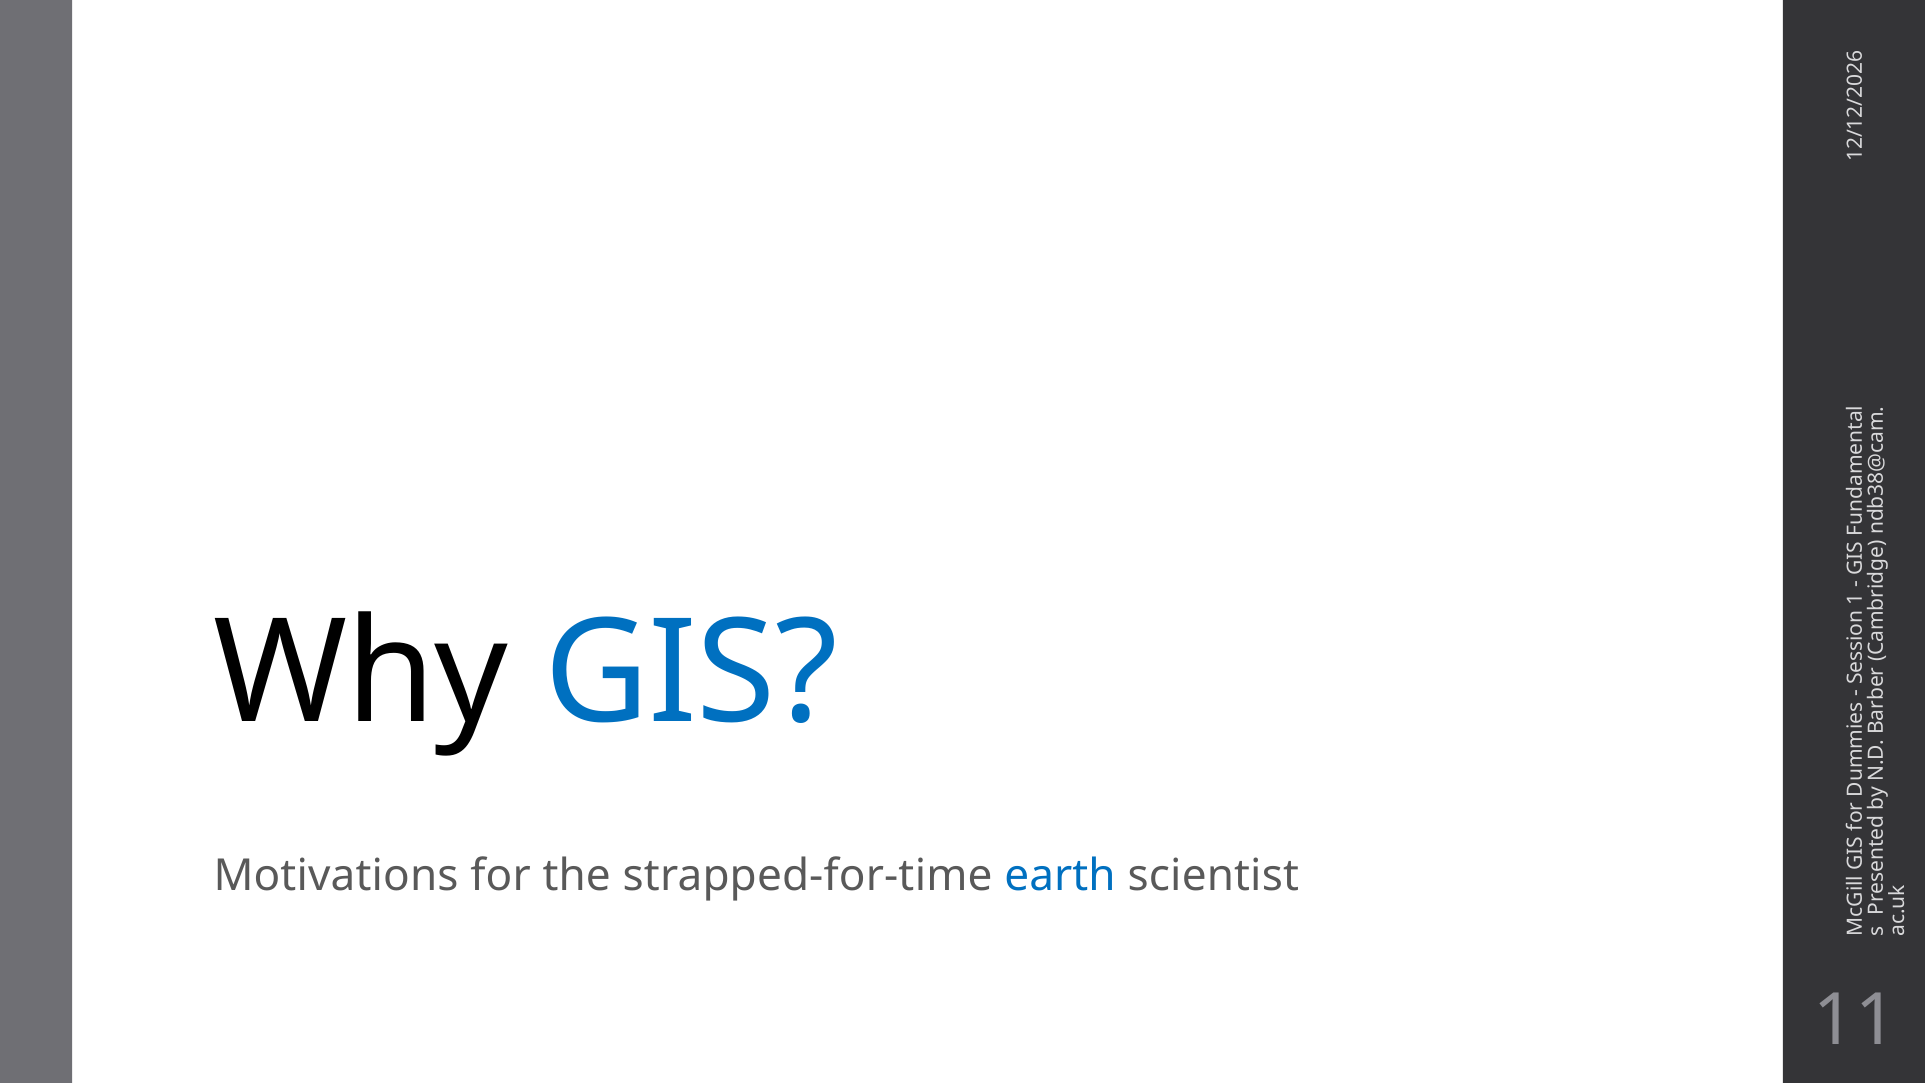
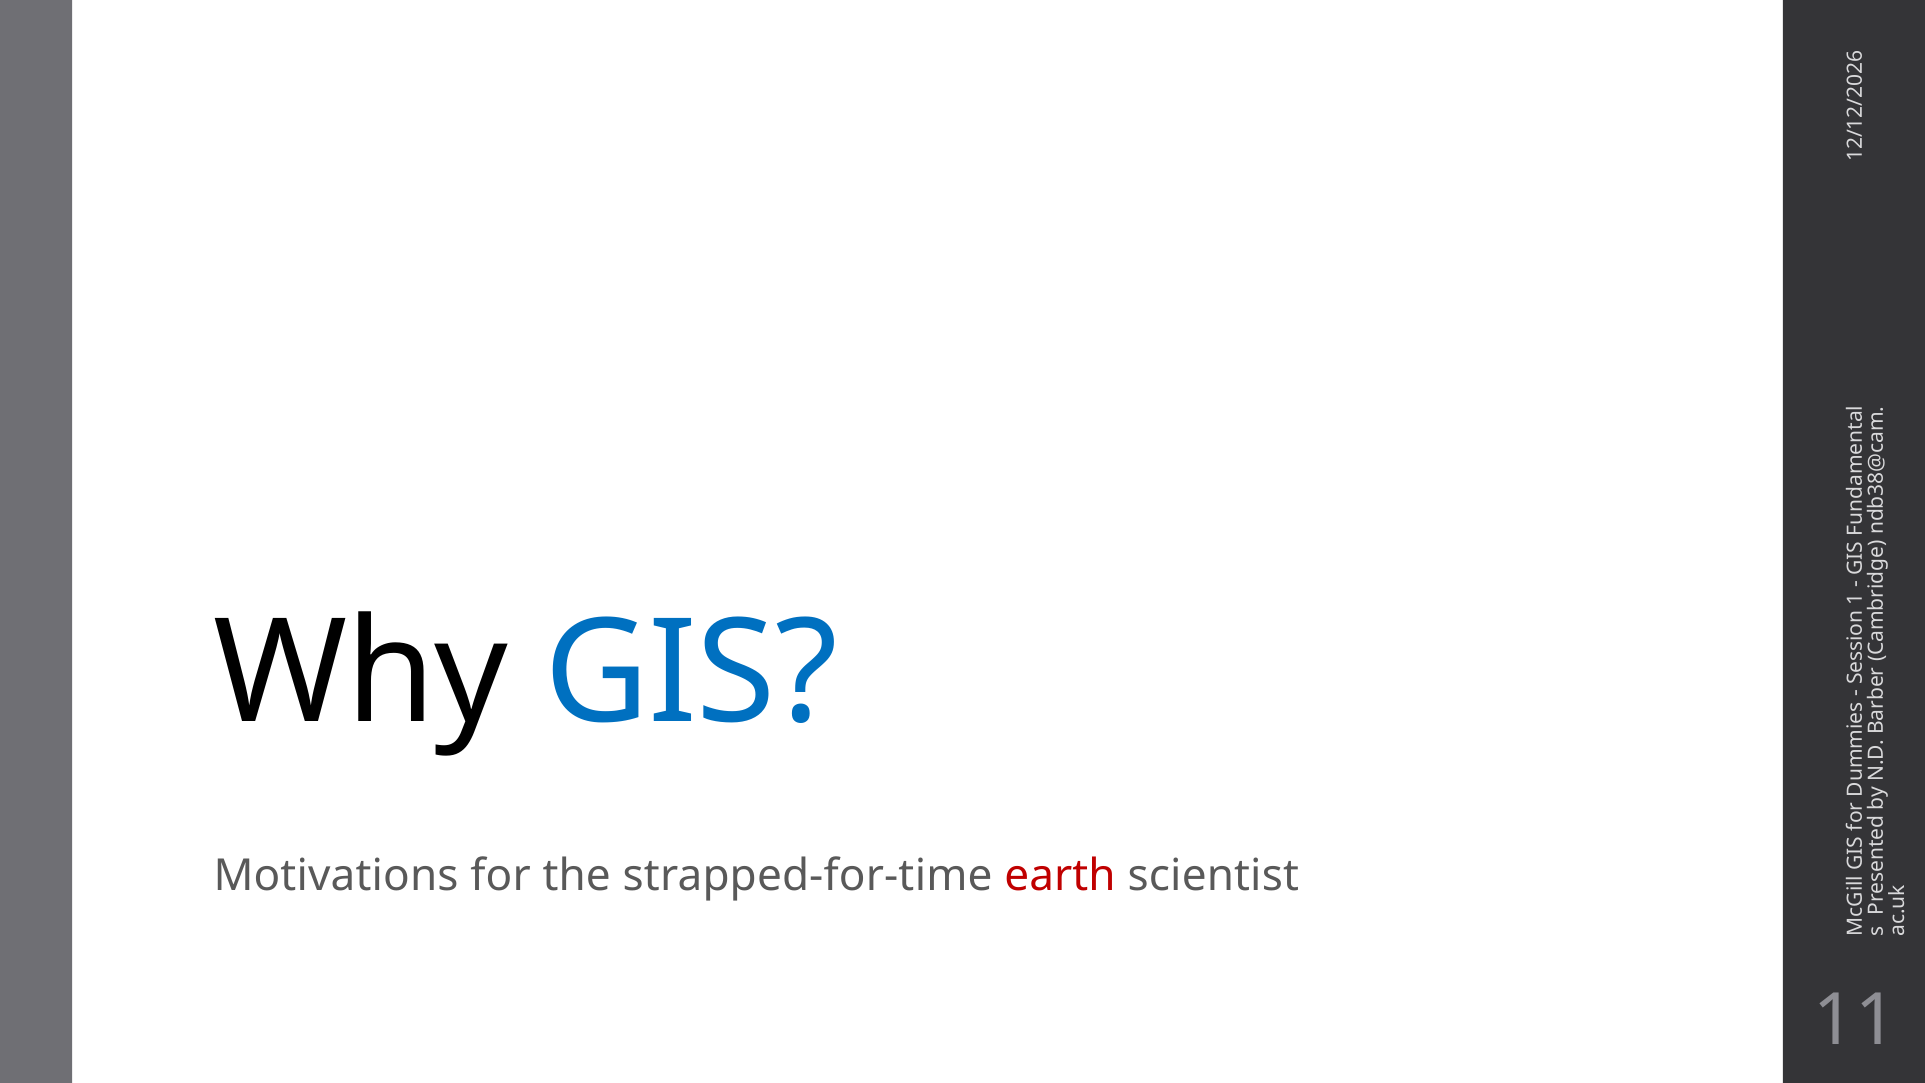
earth colour: blue -> red
